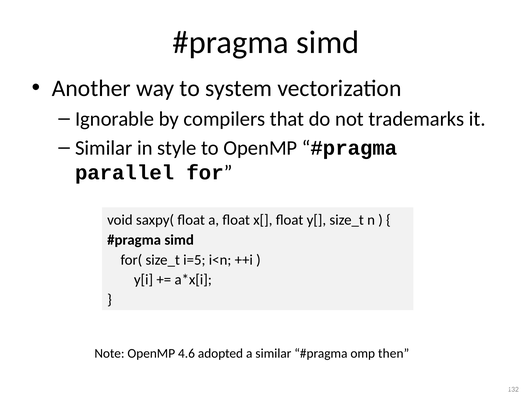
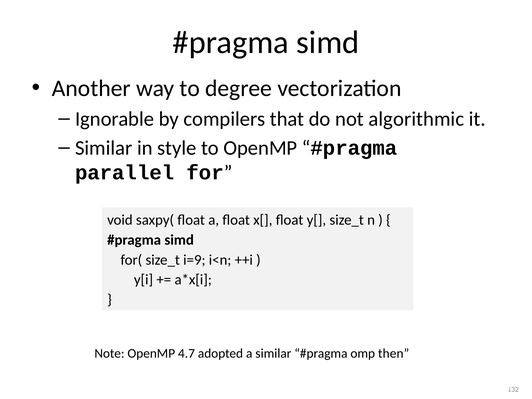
system: system -> degree
trademarks: trademarks -> algorithmic
i=5: i=5 -> i=9
4.6: 4.6 -> 4.7
